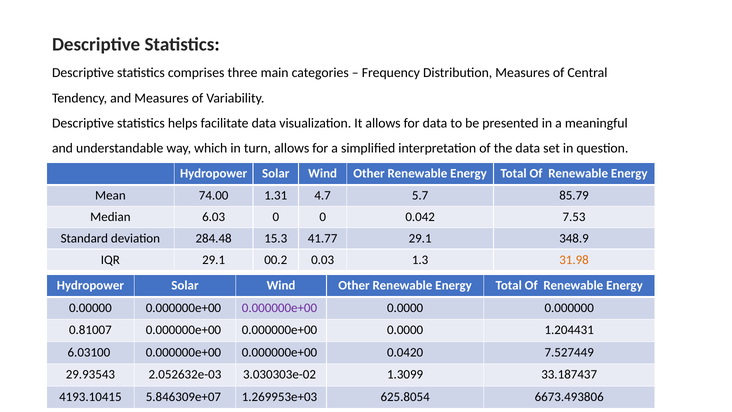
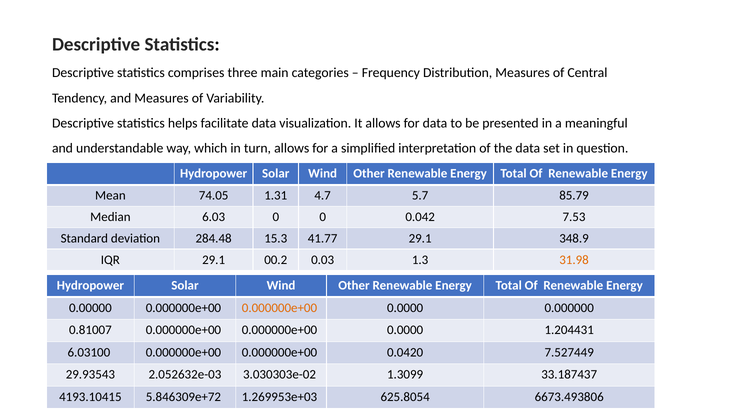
74.00: 74.00 -> 74.05
0.000000e+00 at (279, 308) colour: purple -> orange
5.846309e+07: 5.846309e+07 -> 5.846309e+72
